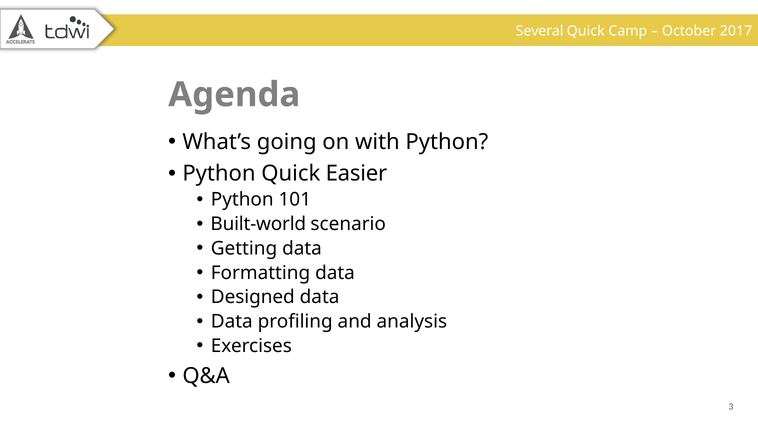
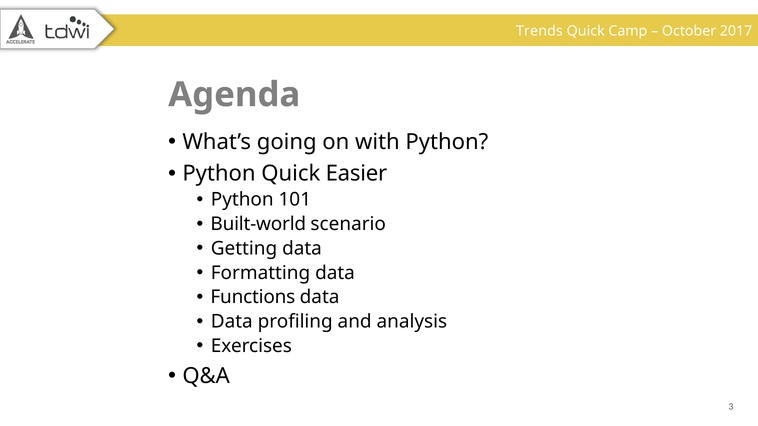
Several: Several -> Trends
Designed: Designed -> Functions
